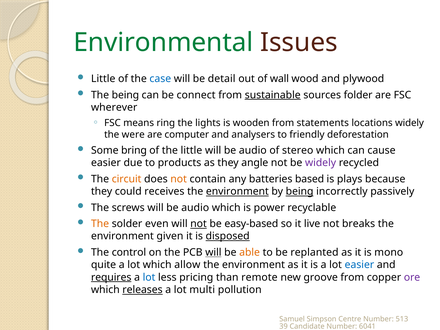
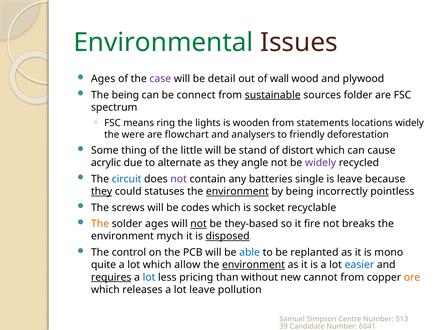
Little at (103, 79): Little -> Ages
case colour: blue -> purple
wherever: wherever -> spectrum
computer: computer -> flowchart
bring: bring -> thing
audio at (253, 150): audio -> stand
stereo: stereo -> distort
easier at (106, 163): easier -> acrylic
products: products -> alternate
circuit colour: orange -> blue
not at (179, 179) colour: orange -> purple
based: based -> single
is plays: plays -> leave
they at (102, 191) underline: none -> present
receives: receives -> statuses
being at (300, 191) underline: present -> none
passively: passively -> pointless
screws will be audio: audio -> codes
power: power -> socket
solder even: even -> ages
easy-based: easy-based -> they-based
live: live -> fire
given: given -> mych
will at (213, 252) underline: present -> none
able colour: orange -> blue
environment at (253, 265) underline: none -> present
remote: remote -> without
groove: groove -> cannot
ore colour: purple -> orange
releases underline: present -> none
lot multi: multi -> leave
